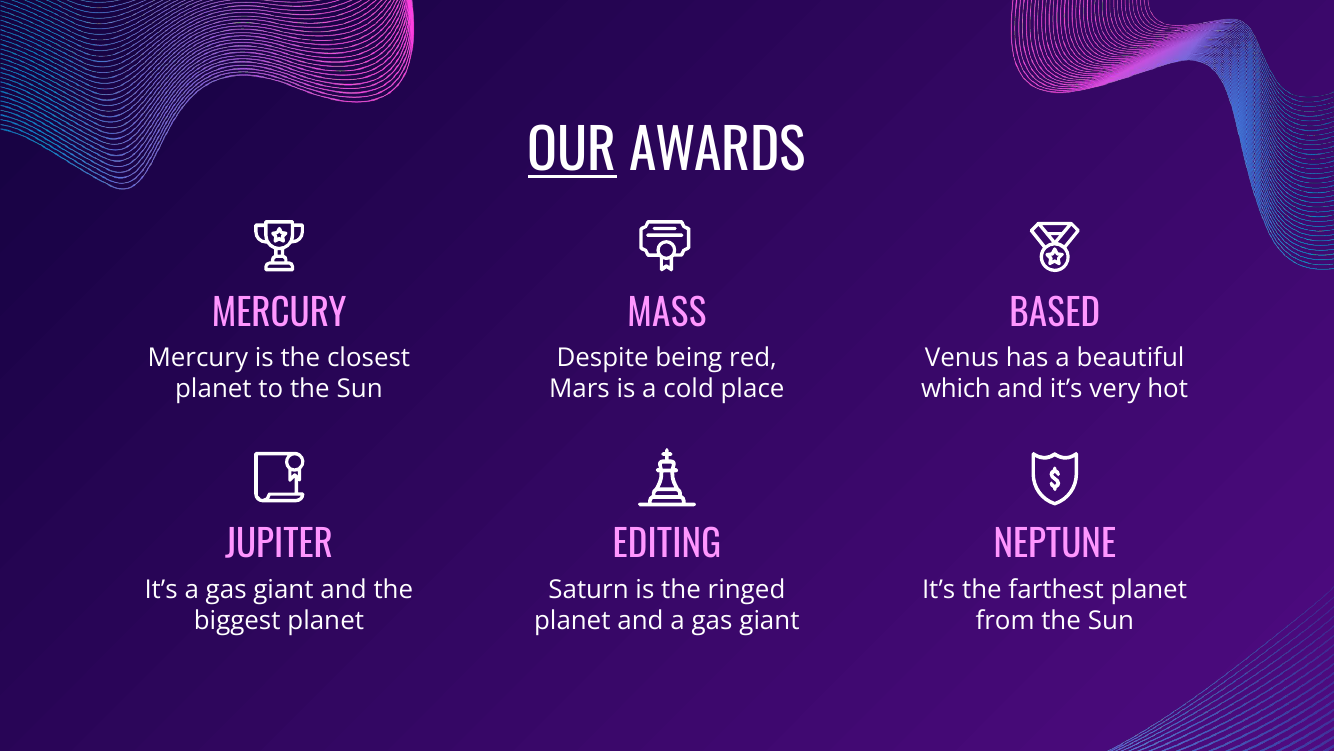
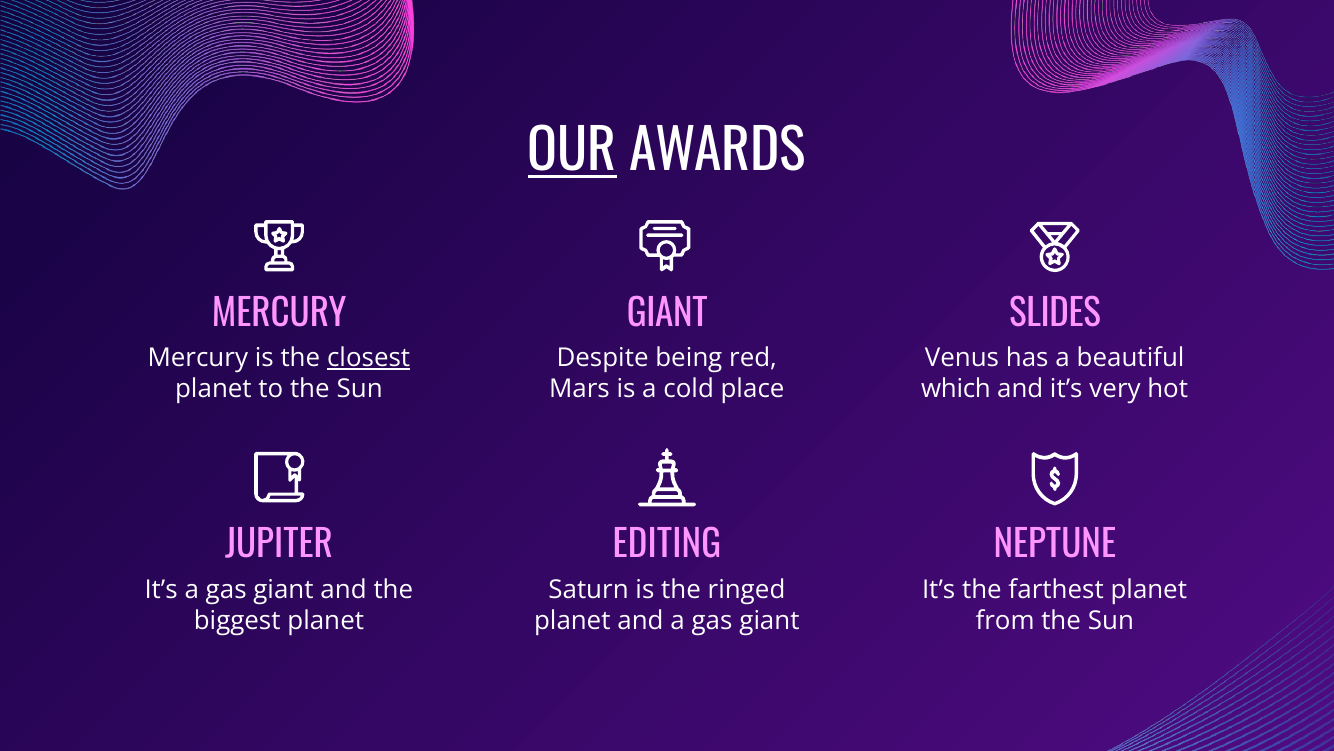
MASS at (667, 314): MASS -> GIANT
BASED: BASED -> SLIDES
closest underline: none -> present
